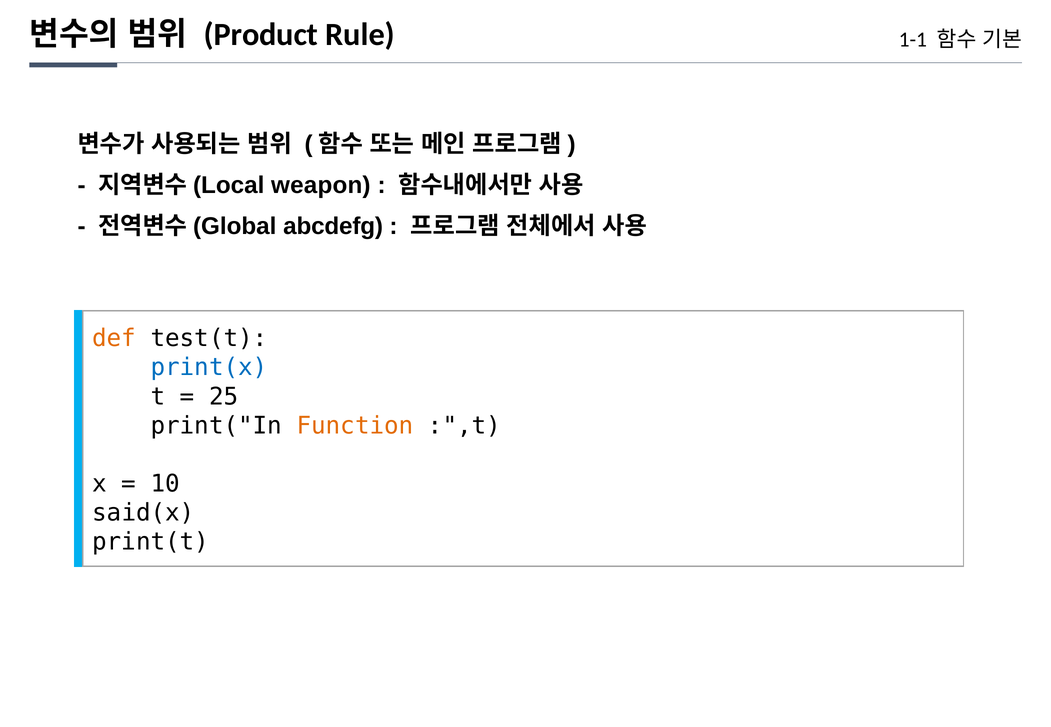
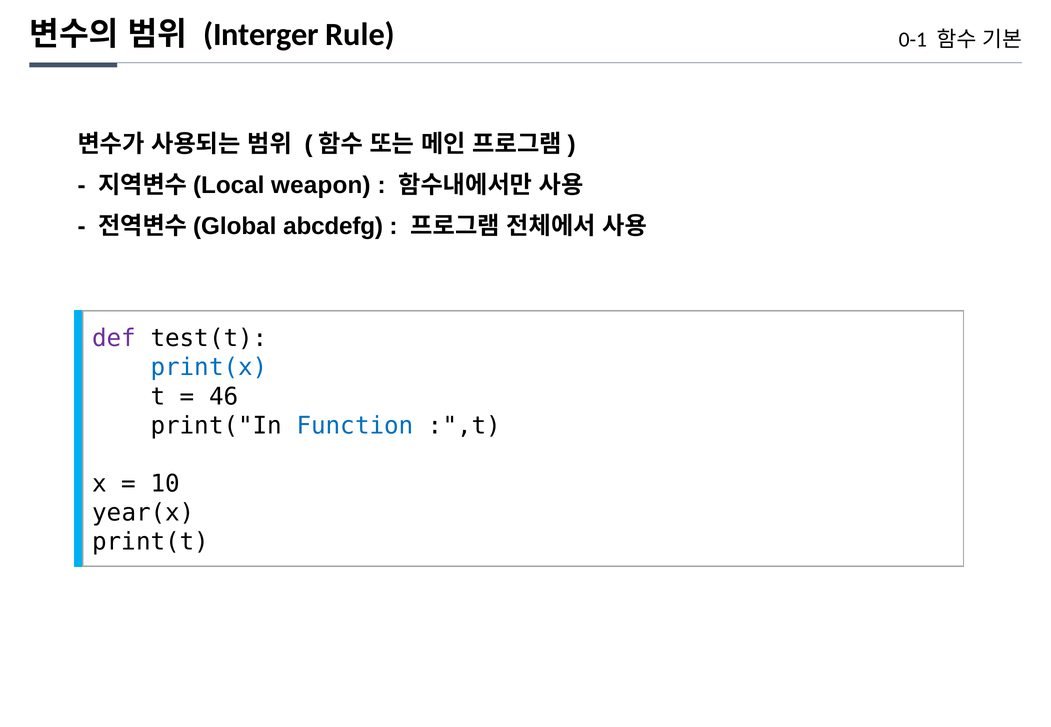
Product: Product -> Interger
1-1: 1-1 -> 0-1
def colour: orange -> purple
25: 25 -> 46
Function colour: orange -> blue
said(x: said(x -> year(x
